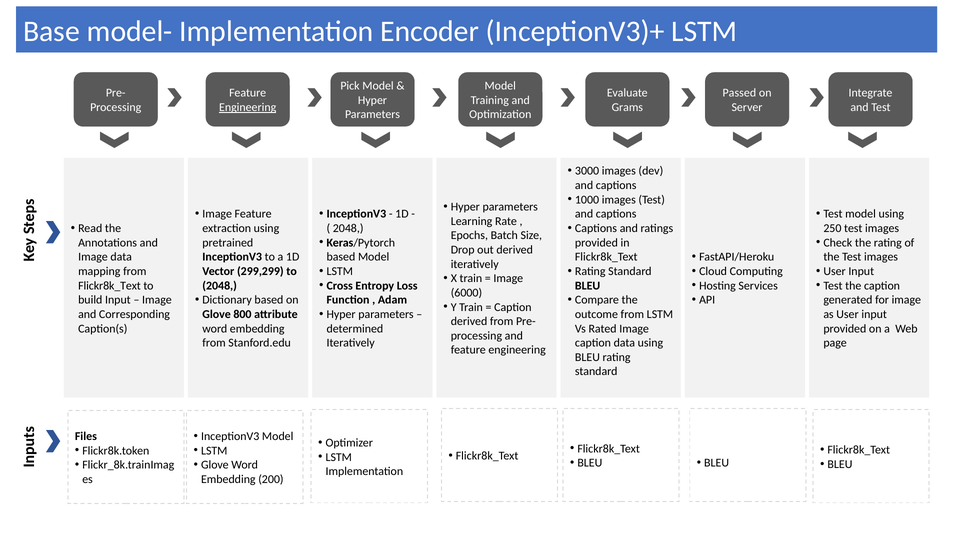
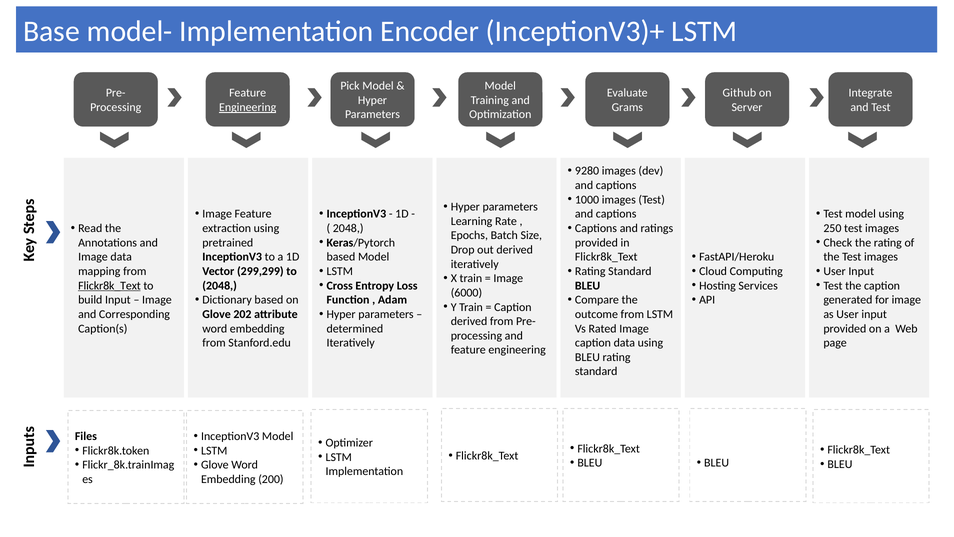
Passed: Passed -> Github
3000: 3000 -> 9280
Flickr8k_Text at (109, 285) underline: none -> present
800: 800 -> 202
